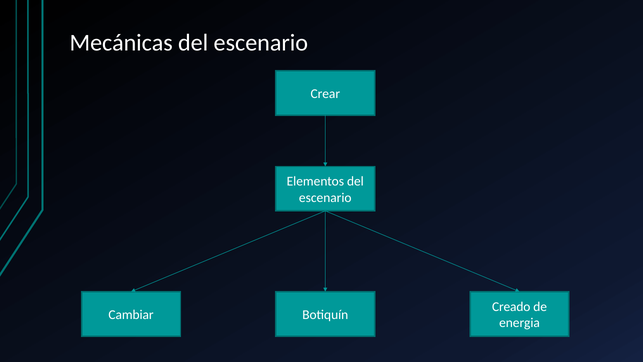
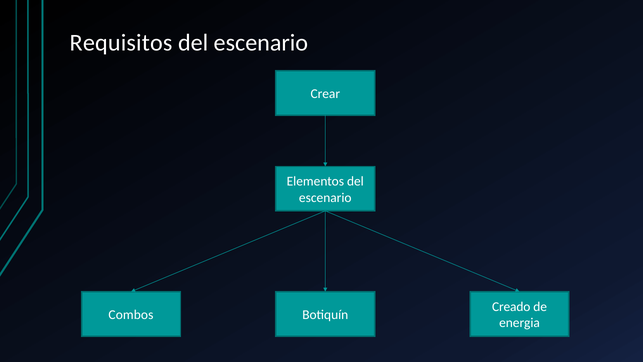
Mecánicas: Mecánicas -> Requisitos
Cambiar: Cambiar -> Combos
